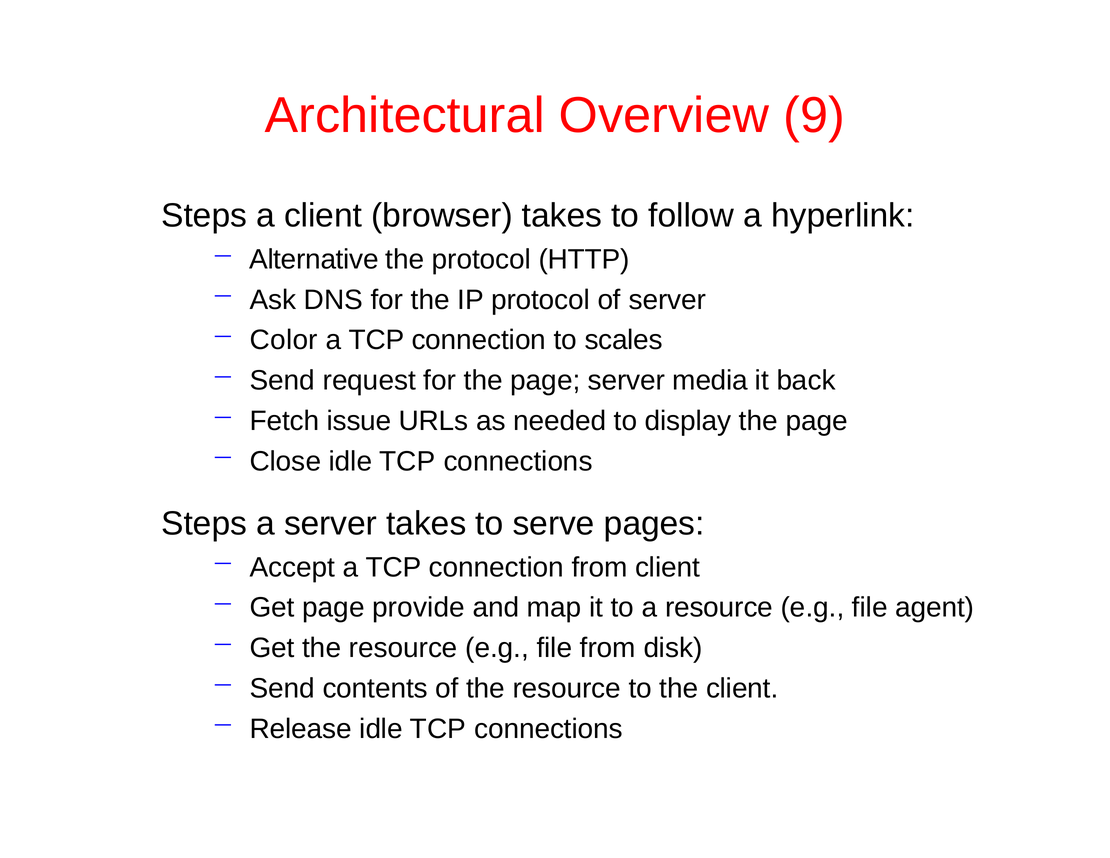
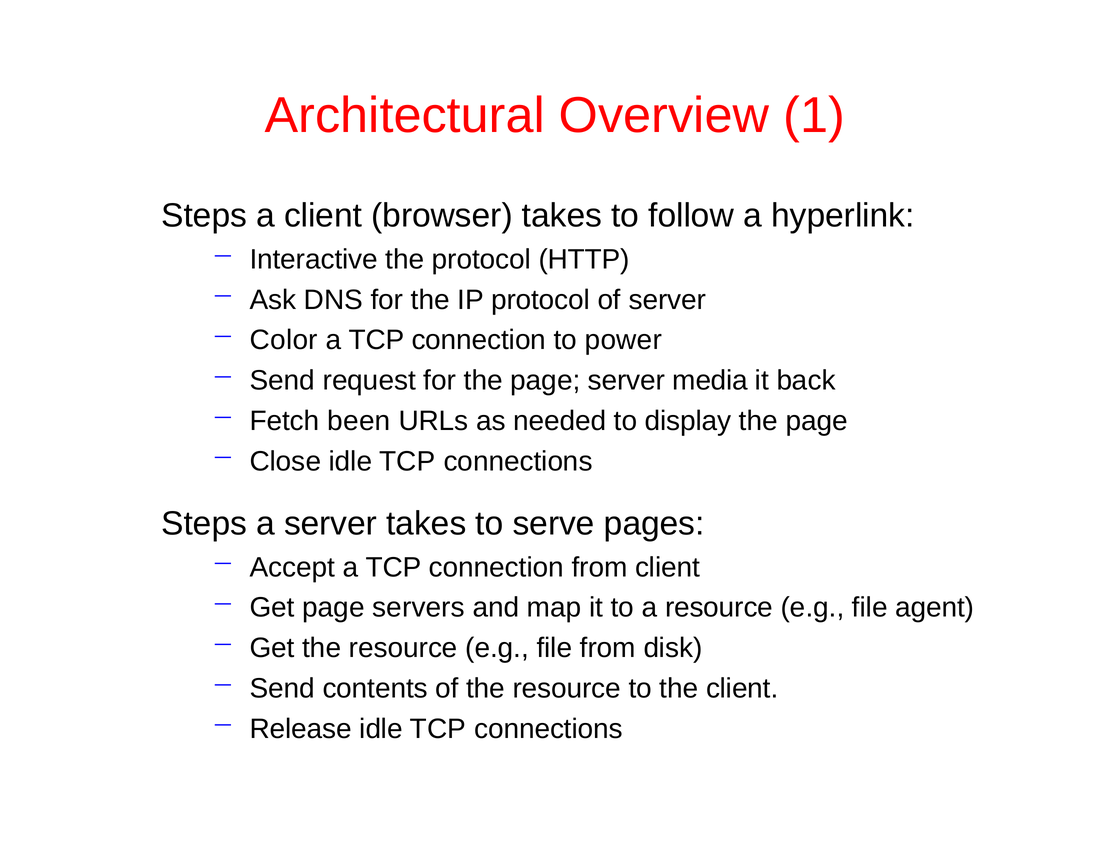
9: 9 -> 1
Alternative: Alternative -> Interactive
scales: scales -> power
issue: issue -> been
provide: provide -> servers
